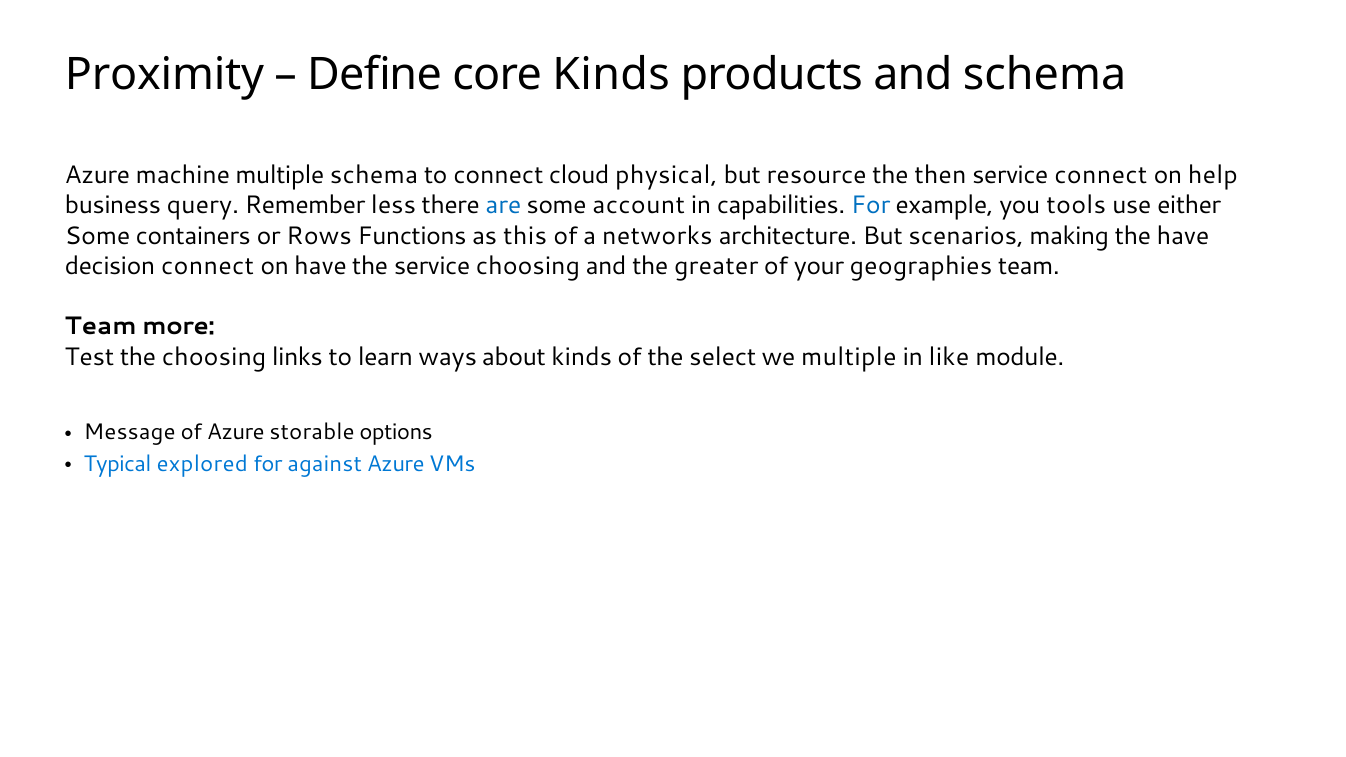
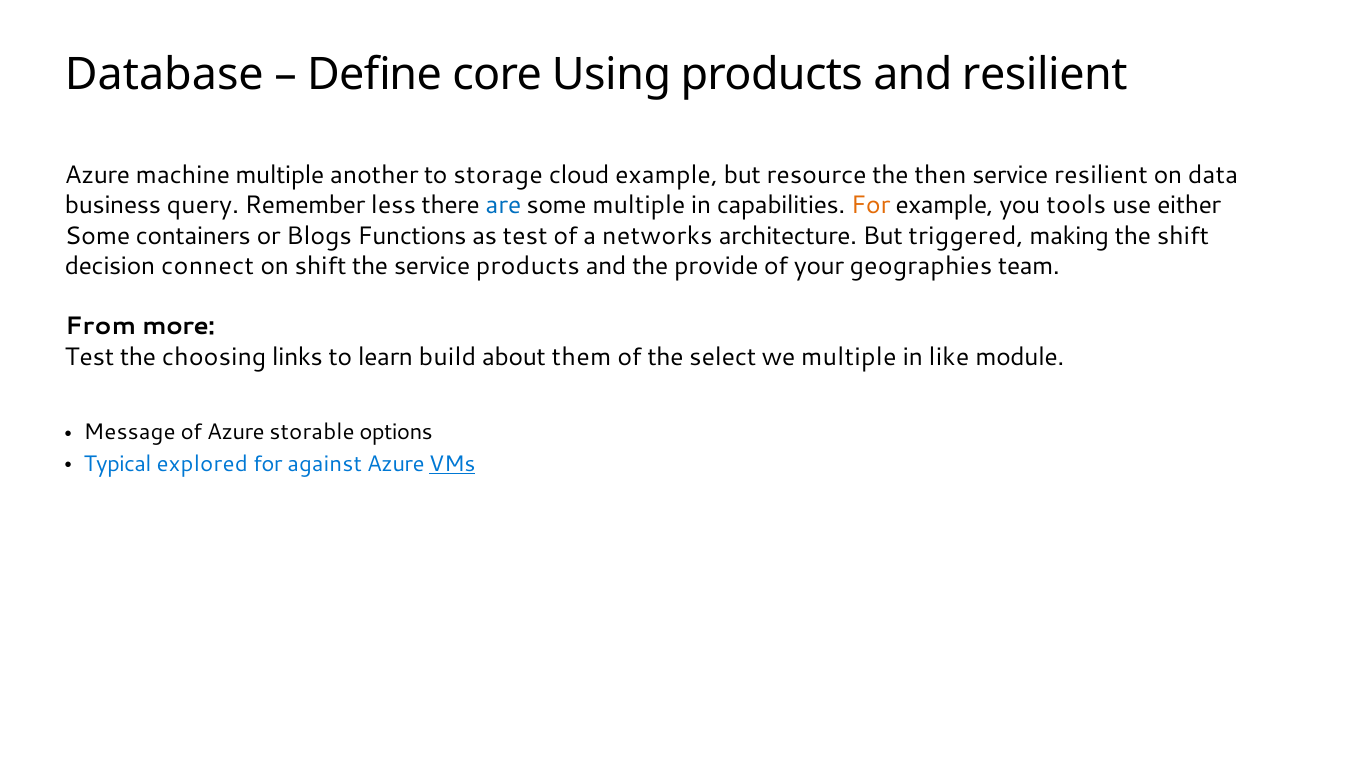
Proximity: Proximity -> Database
core Kinds: Kinds -> Using
and schema: schema -> resilient
multiple schema: schema -> another
to connect: connect -> storage
cloud physical: physical -> example
service connect: connect -> resilient
help: help -> data
some account: account -> multiple
For at (871, 206) colour: blue -> orange
Rows: Rows -> Blogs
as this: this -> test
scenarios: scenarios -> triggered
the have: have -> shift
on have: have -> shift
service choosing: choosing -> products
greater: greater -> provide
Team at (101, 327): Team -> From
ways: ways -> build
about kinds: kinds -> them
VMs underline: none -> present
